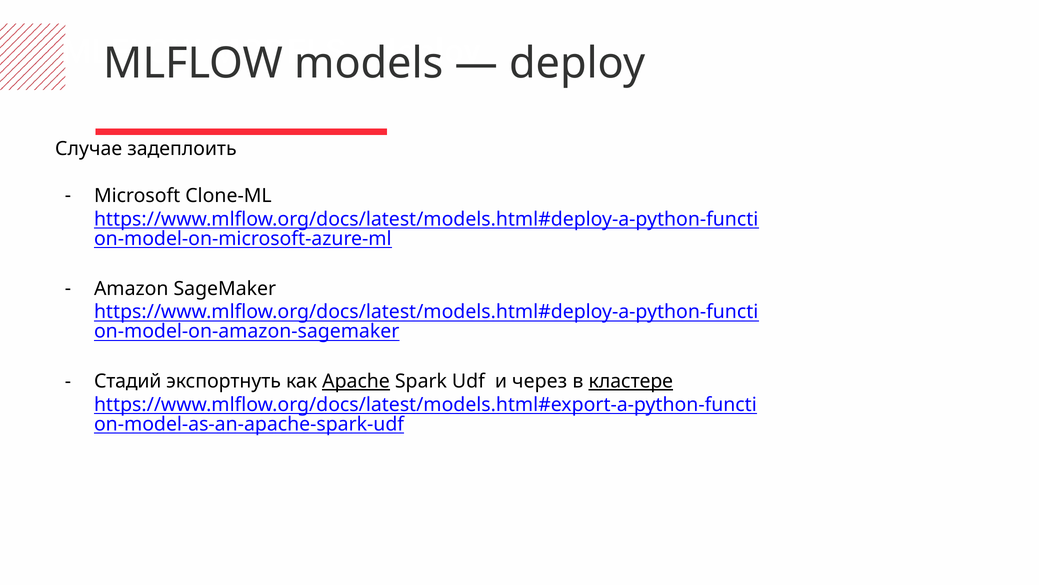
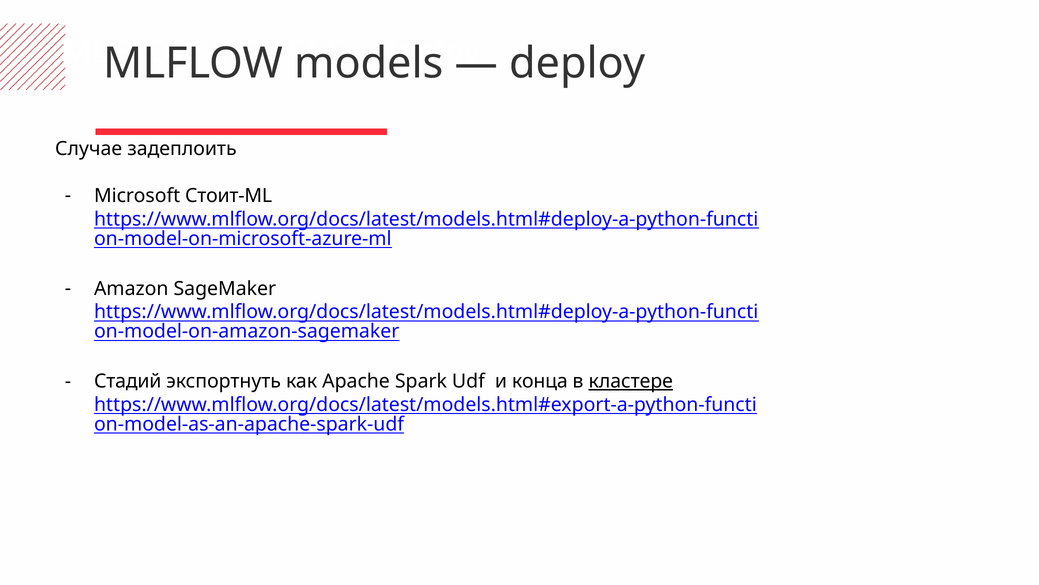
Clone-ML: Clone-ML -> Стоит-ML
Apache underline: present -> none
через: через -> конца
